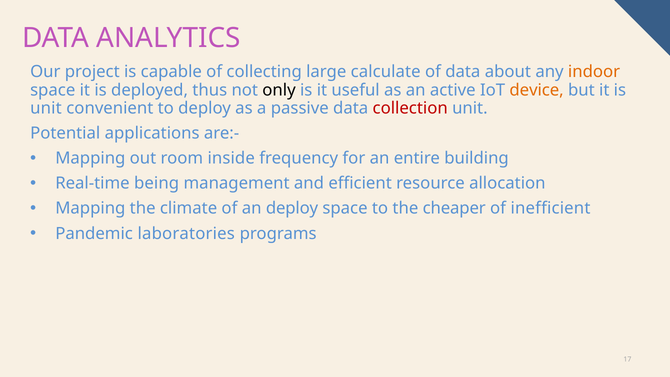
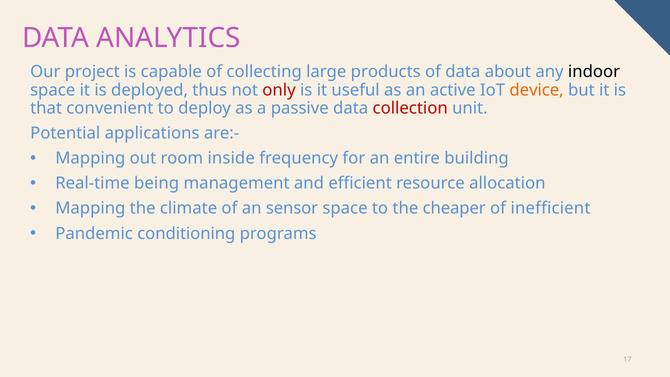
calculate: calculate -> products
indoor colour: orange -> black
only colour: black -> red
unit at (46, 108): unit -> that
an deploy: deploy -> sensor
laboratories: laboratories -> conditioning
